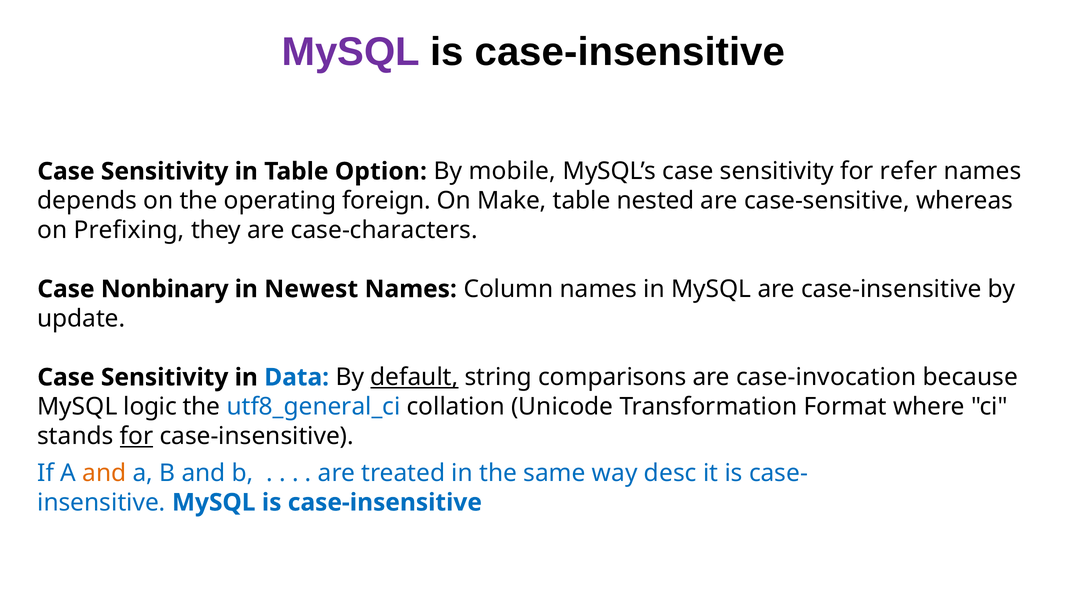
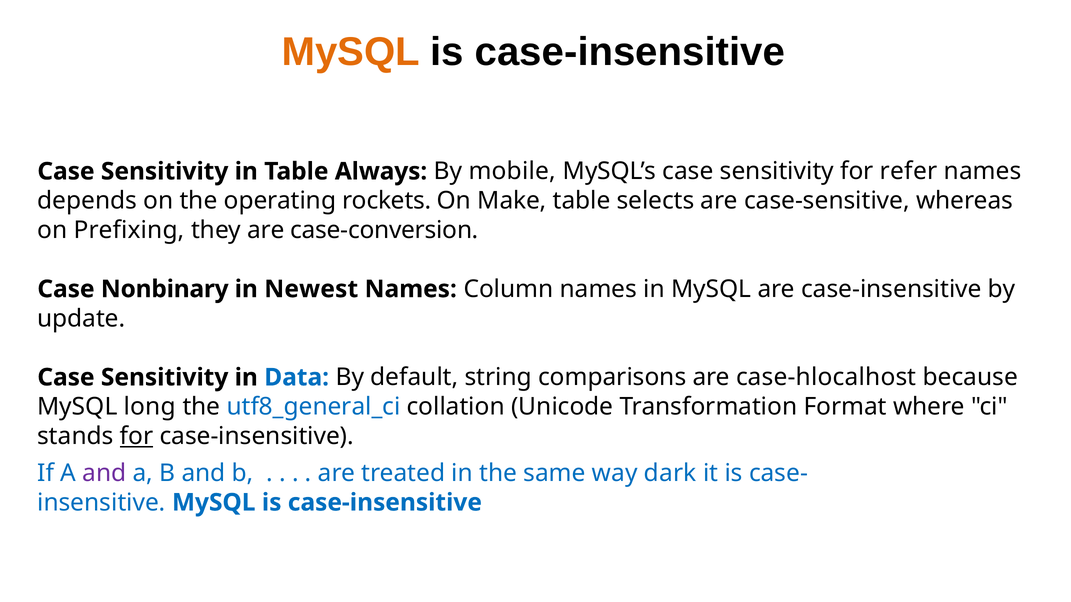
MySQL at (351, 52) colour: purple -> orange
Option: Option -> Always
foreign: foreign -> rockets
nested: nested -> selects
case-characters: case-characters -> case-conversion
default underline: present -> none
case-invocation: case-invocation -> case-hlocalhost
logic: logic -> long
and at (104, 473) colour: orange -> purple
desc: desc -> dark
